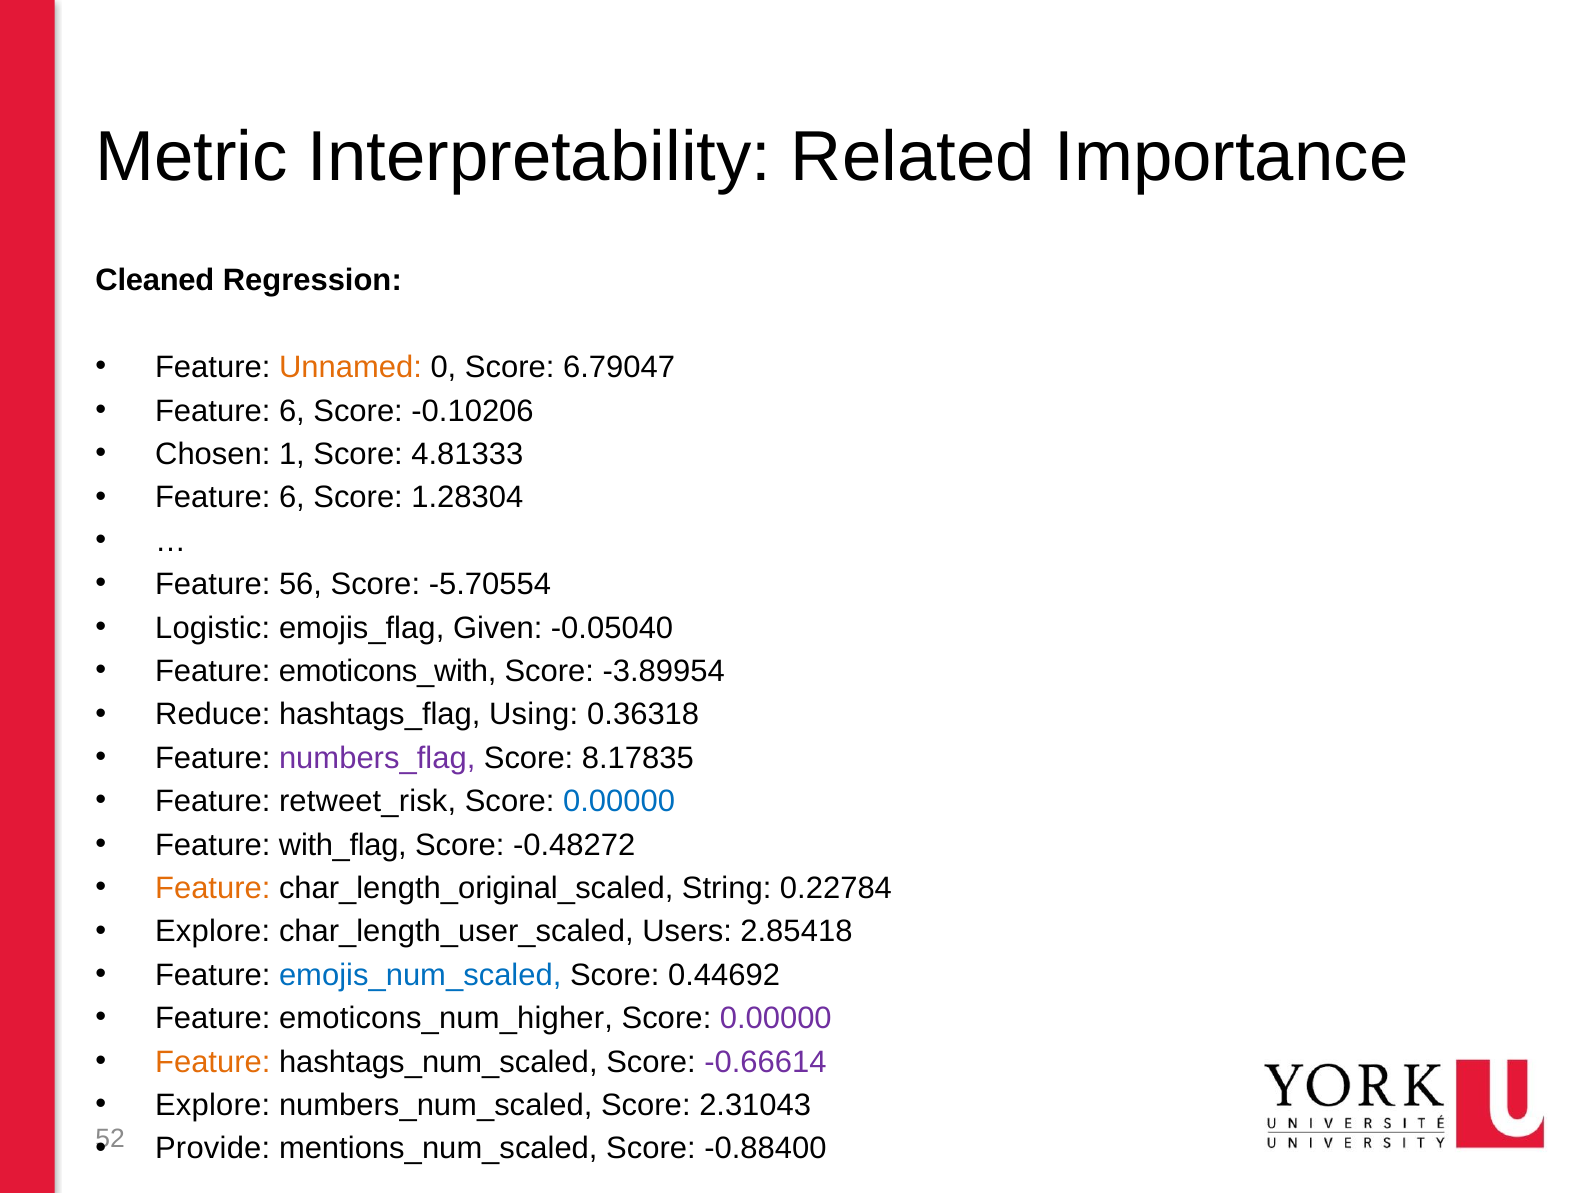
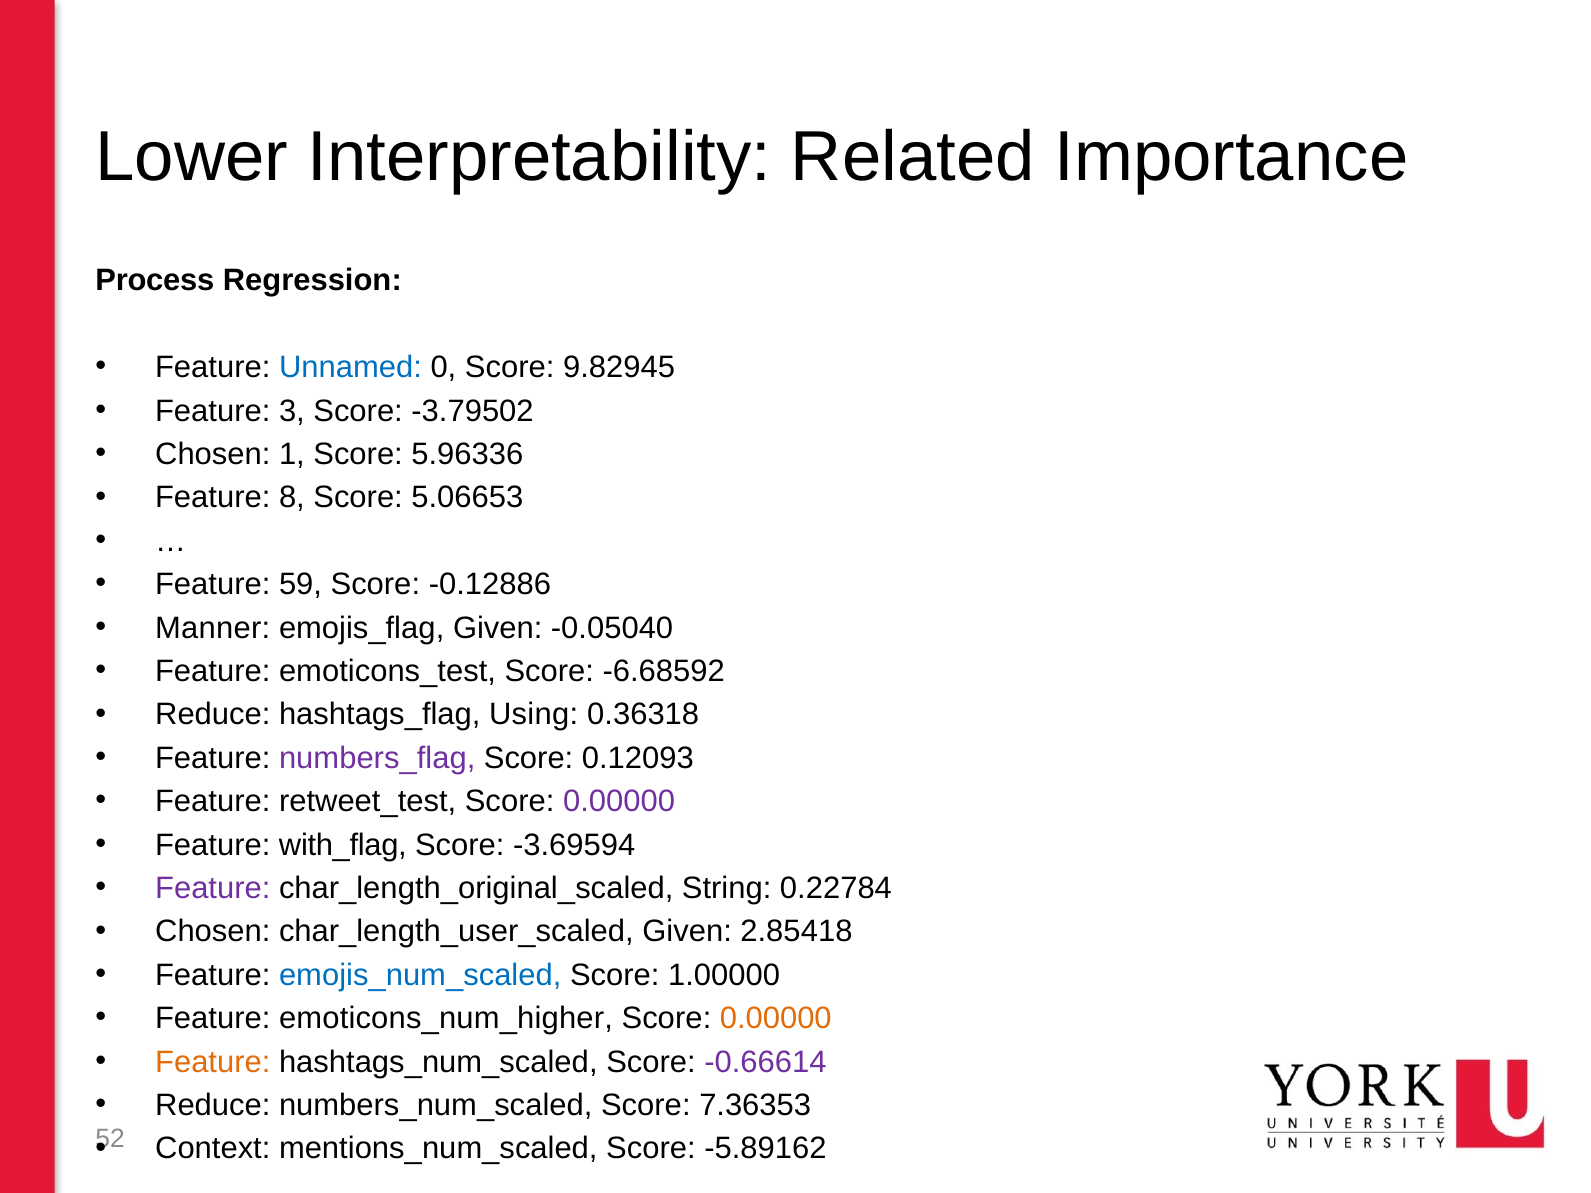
Metric: Metric -> Lower
Cleaned: Cleaned -> Process
Unnamed colour: orange -> blue
6.79047: 6.79047 -> 9.82945
6 at (292, 411): 6 -> 3
-0.10206: -0.10206 -> -3.79502
4.81333: 4.81333 -> 5.96336
6 at (292, 498): 6 -> 8
1.28304: 1.28304 -> 5.06653
56: 56 -> 59
-5.70554: -5.70554 -> -0.12886
Logistic: Logistic -> Manner
emoticons_with: emoticons_with -> emoticons_test
-3.89954: -3.89954 -> -6.68592
8.17835: 8.17835 -> 0.12093
retweet_risk: retweet_risk -> retweet_test
0.00000 at (619, 802) colour: blue -> purple
-0.48272: -0.48272 -> -3.69594
Feature at (213, 888) colour: orange -> purple
Explore at (213, 932): Explore -> Chosen
char_length_user_scaled Users: Users -> Given
0.44692: 0.44692 -> 1.00000
0.00000 at (776, 1019) colour: purple -> orange
Explore at (213, 1105): Explore -> Reduce
2.31043: 2.31043 -> 7.36353
Provide: Provide -> Context
-0.88400: -0.88400 -> -5.89162
